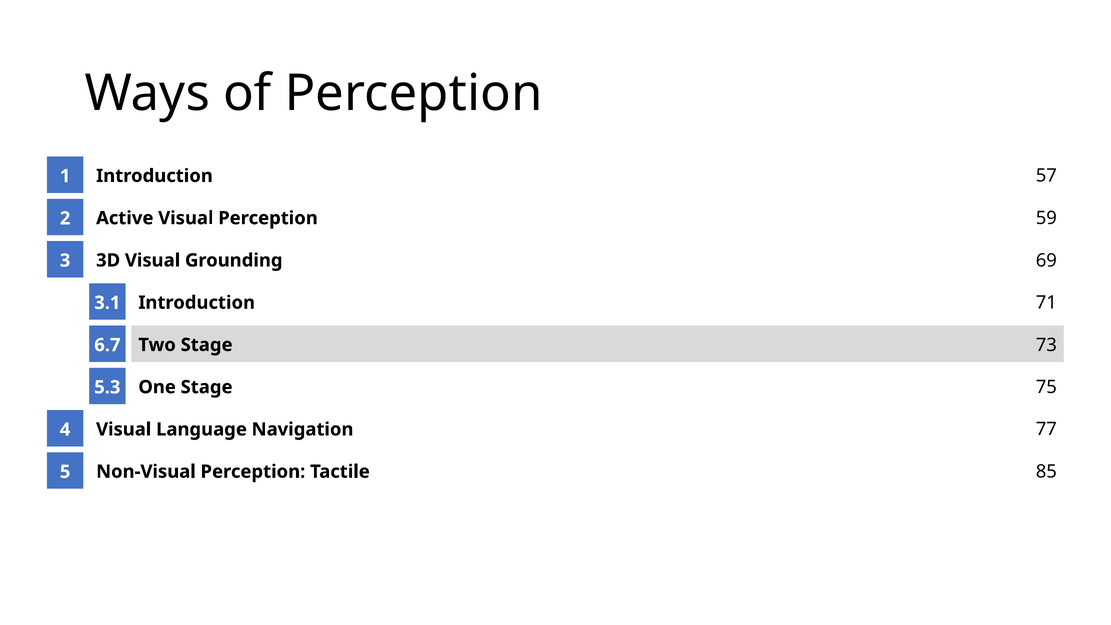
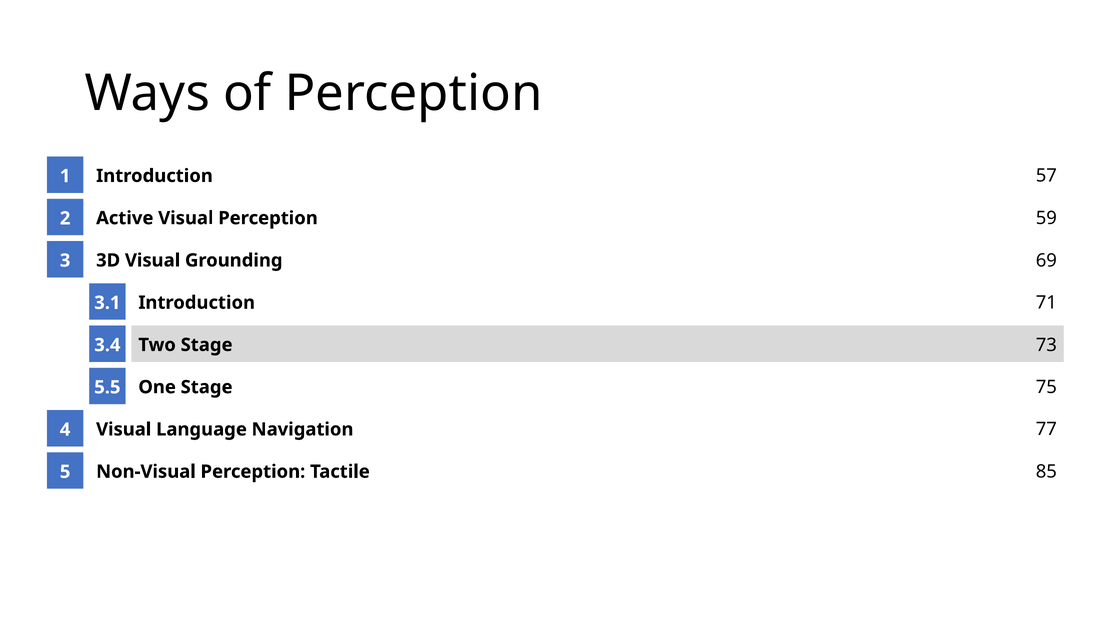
6.7: 6.7 -> 3.4
5.3: 5.3 -> 5.5
